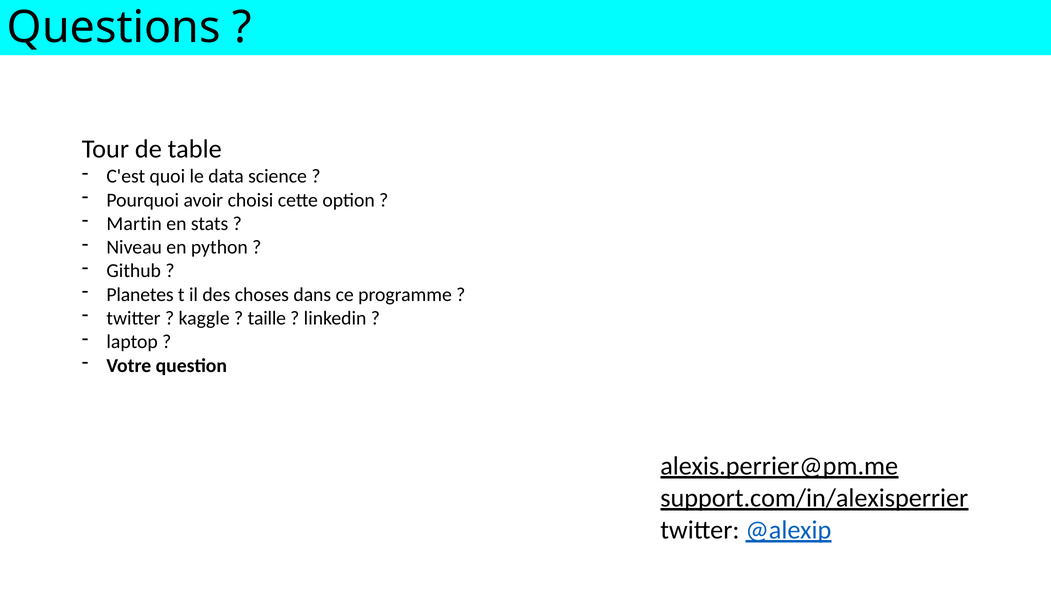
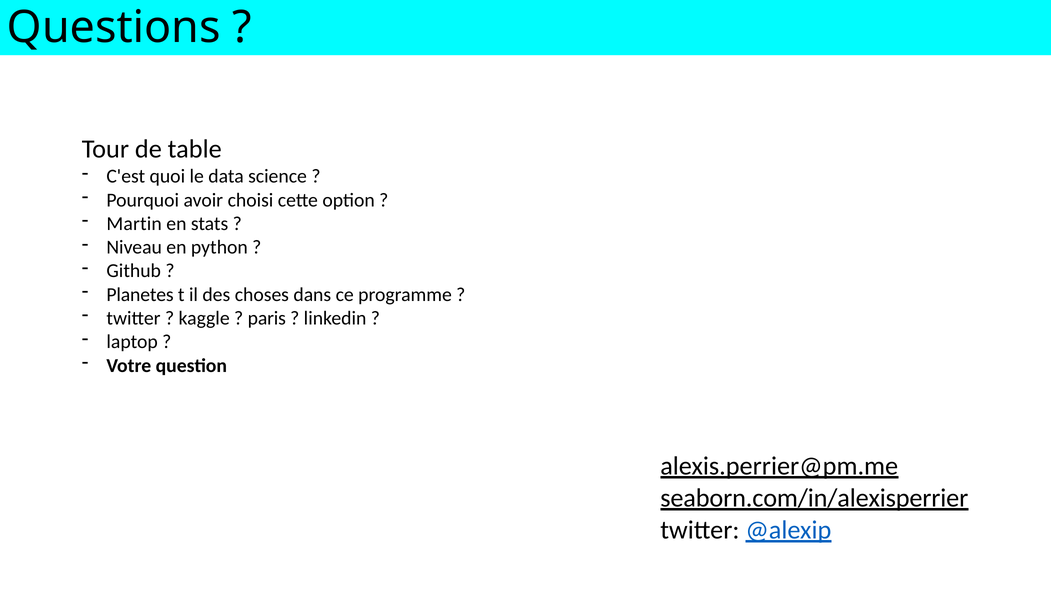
taille: taille -> paris
support.com/in/alexisperrier: support.com/in/alexisperrier -> seaborn.com/in/alexisperrier
